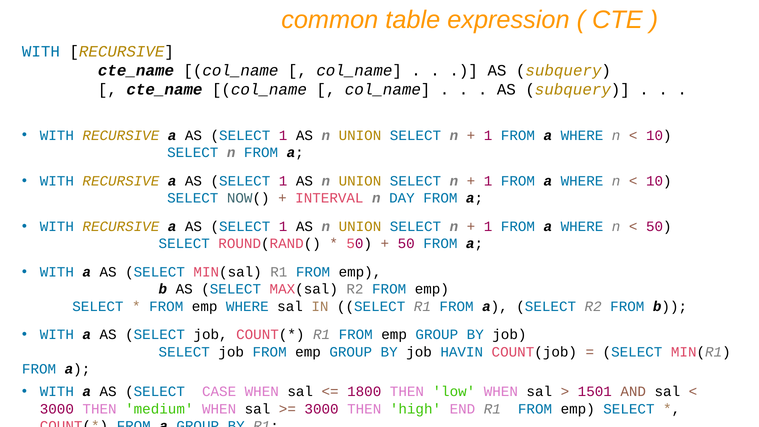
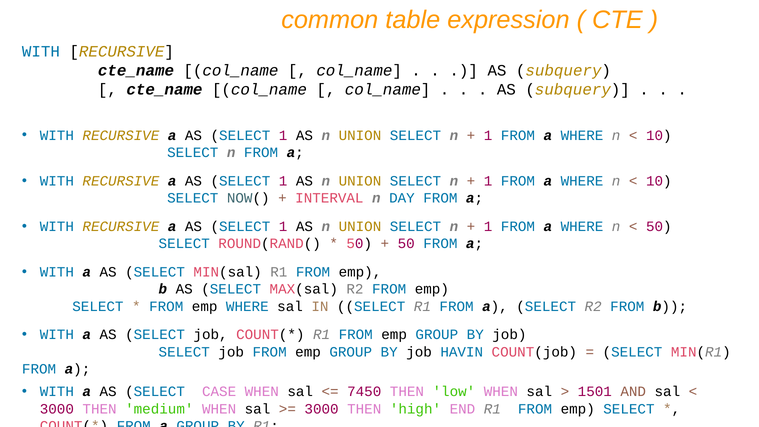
1800: 1800 -> 7450
